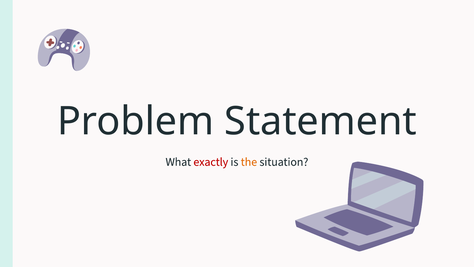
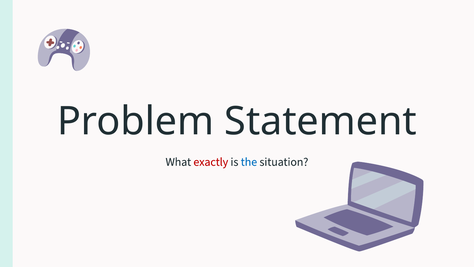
the colour: orange -> blue
